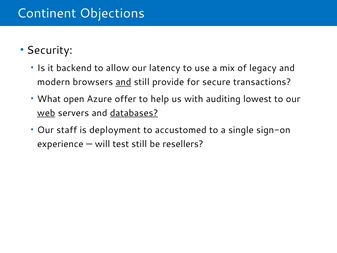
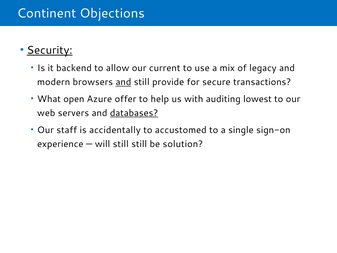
Security underline: none -> present
latency: latency -> current
web underline: present -> none
deployment: deployment -> accidentally
will test: test -> still
resellers: resellers -> solution
